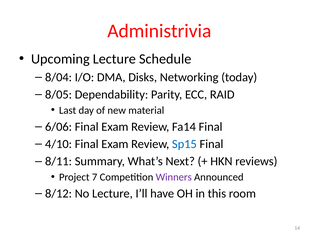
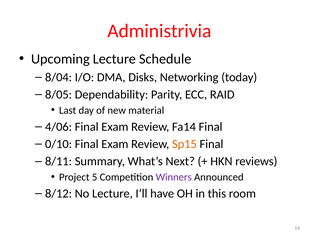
6/06: 6/06 -> 4/06
4/10: 4/10 -> 0/10
Sp15 colour: blue -> orange
7: 7 -> 5
